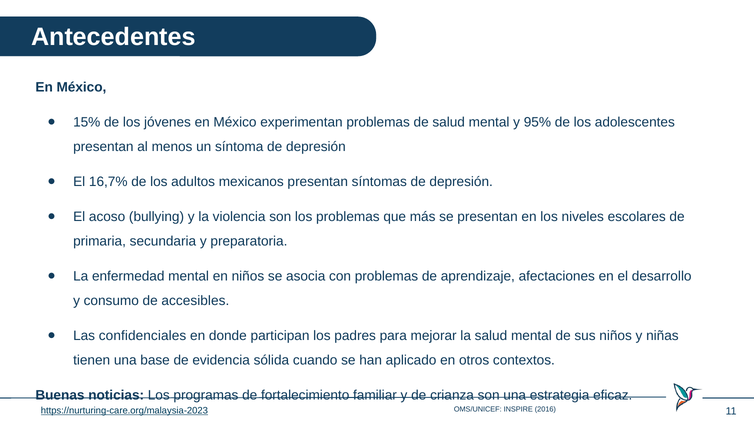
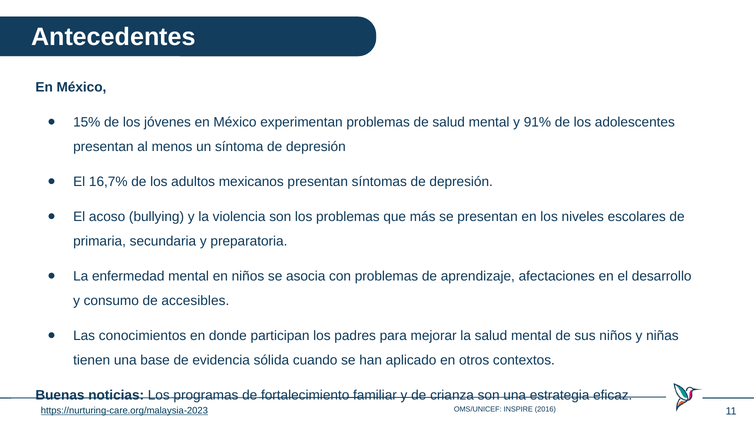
95%: 95% -> 91%
confidenciales: confidenciales -> conocimientos
